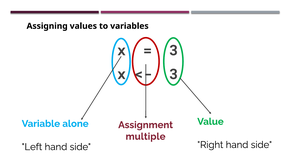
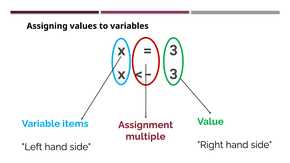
alone: alone -> items
